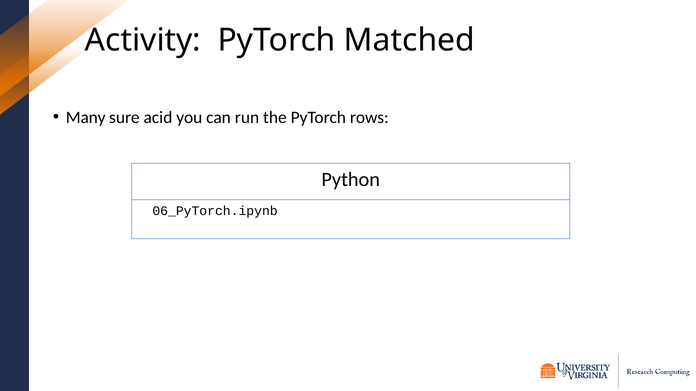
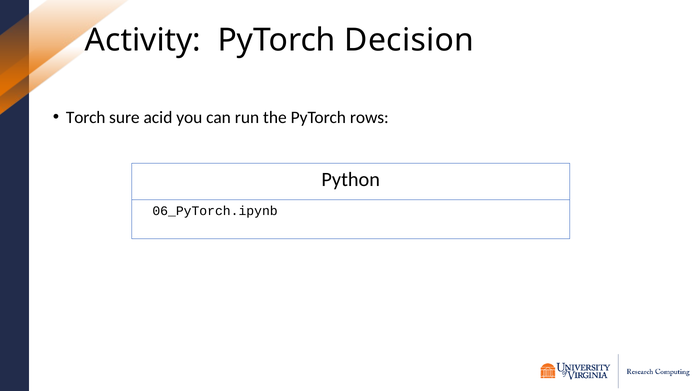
Matched: Matched -> Decision
Many: Many -> Torch
